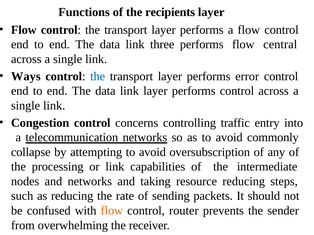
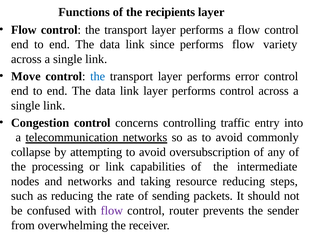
three: three -> since
central: central -> variety
Ways: Ways -> Move
flow at (112, 211) colour: orange -> purple
